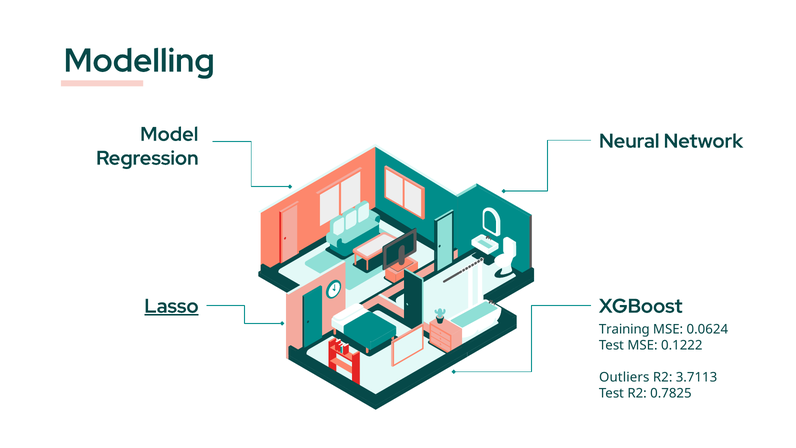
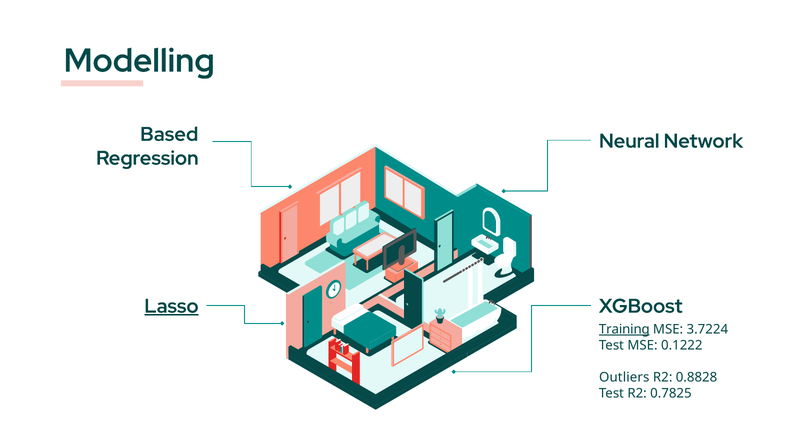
Model: Model -> Based
Training underline: none -> present
0.0624: 0.0624 -> 3.7224
3.7113: 3.7113 -> 0.8828
